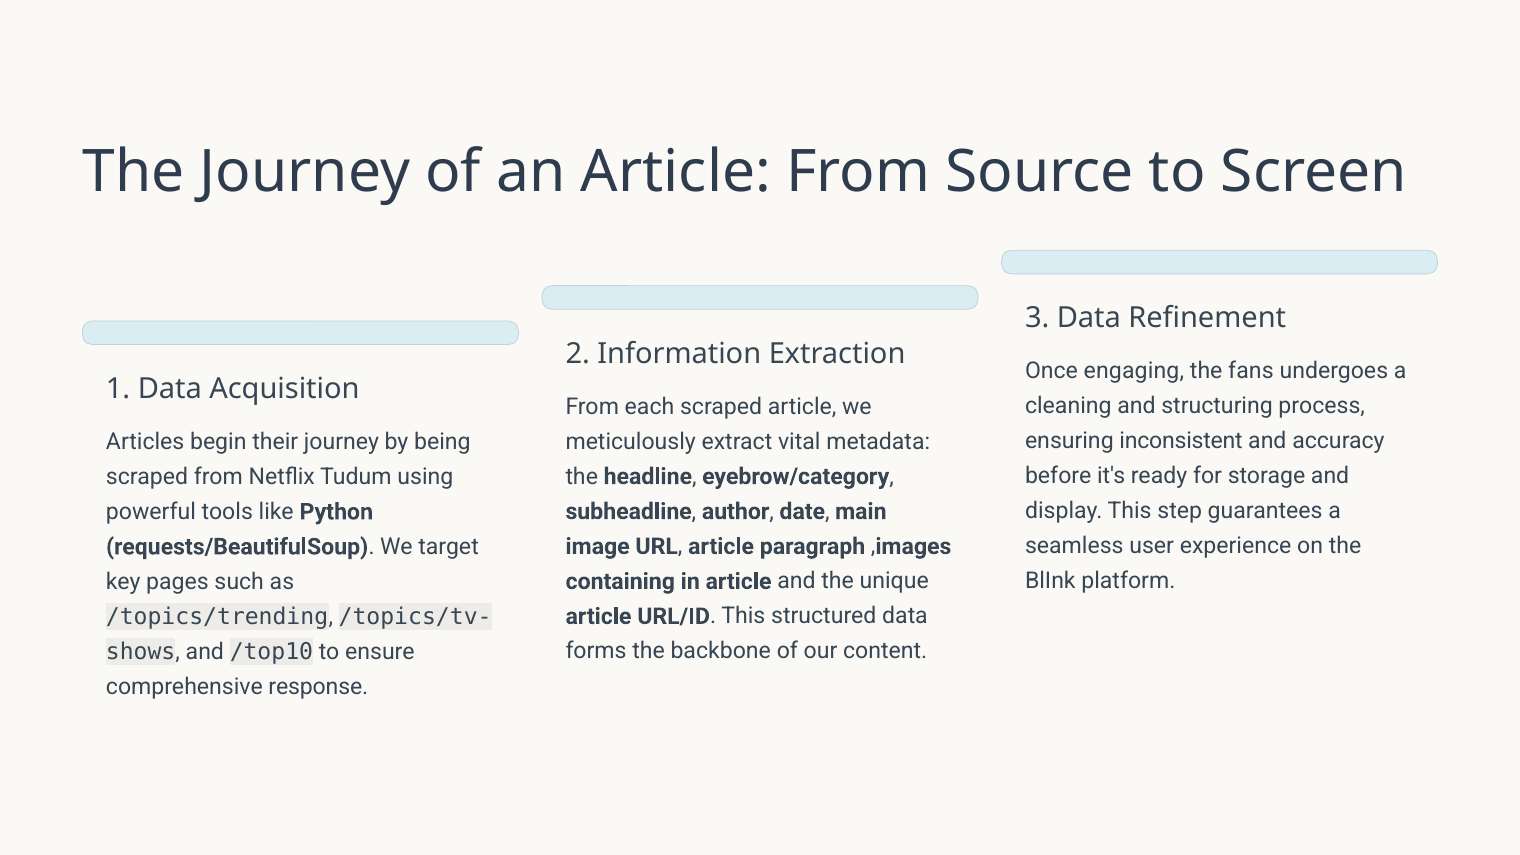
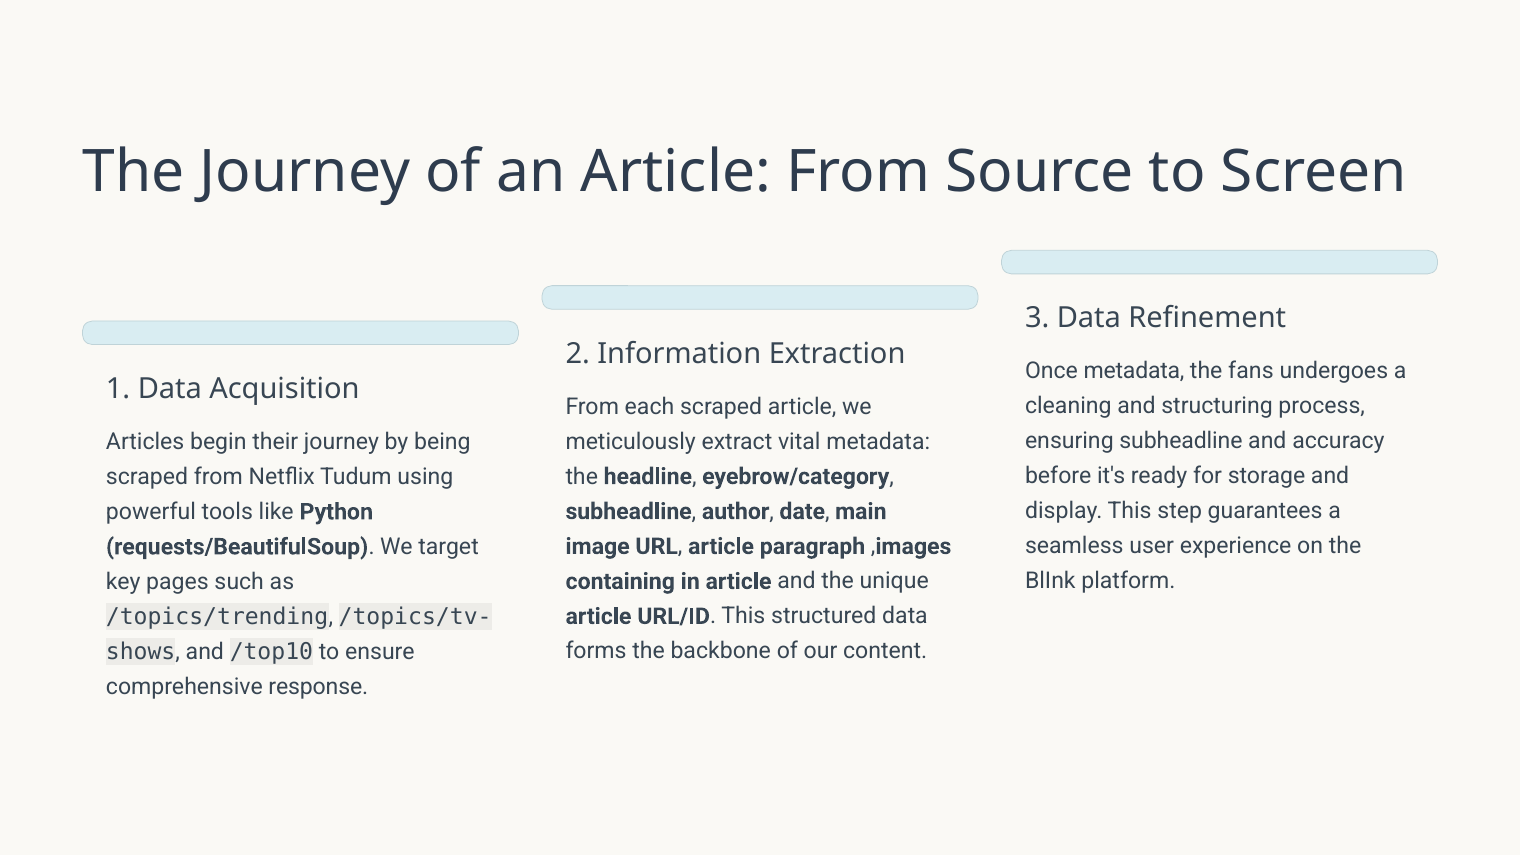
Once engaging: engaging -> metadata
ensuring inconsistent: inconsistent -> subheadline
